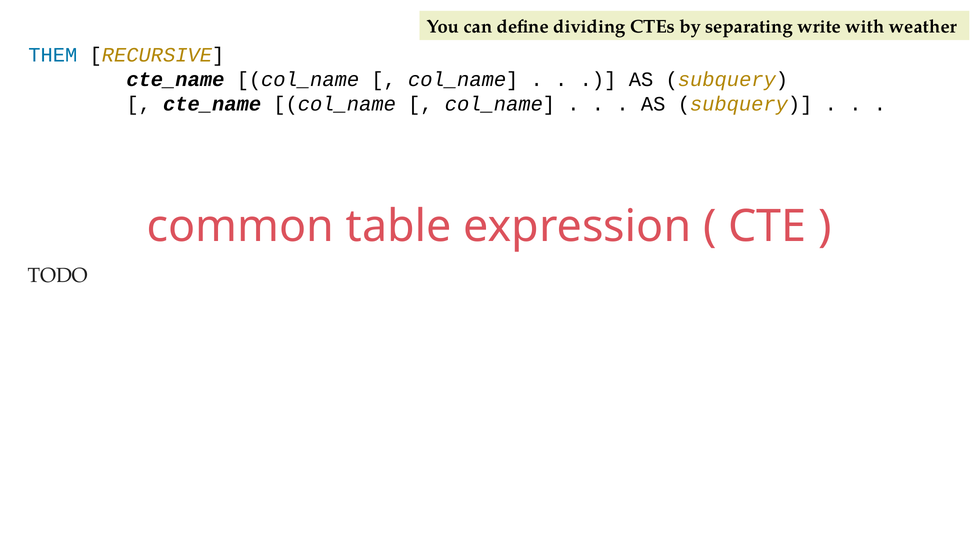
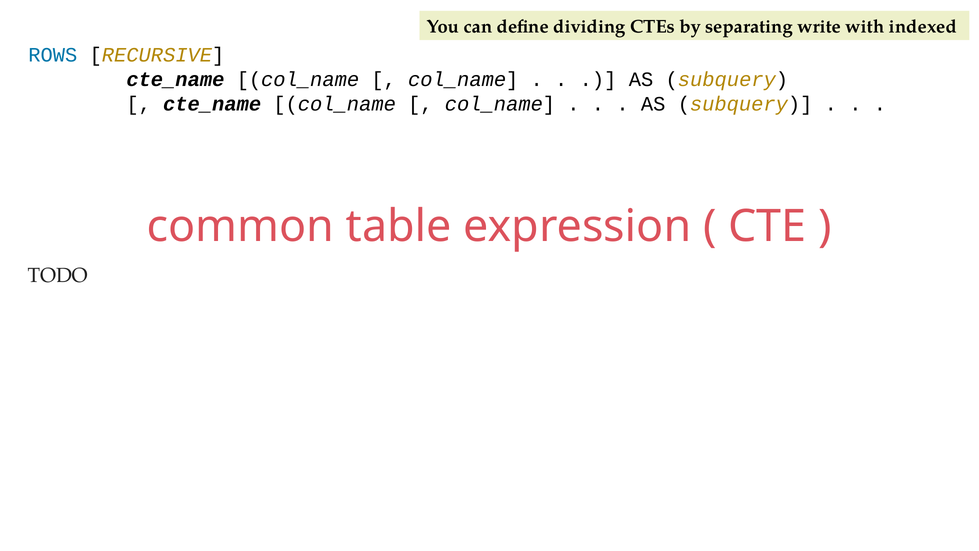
weather: weather -> indexed
THEM: THEM -> ROWS
